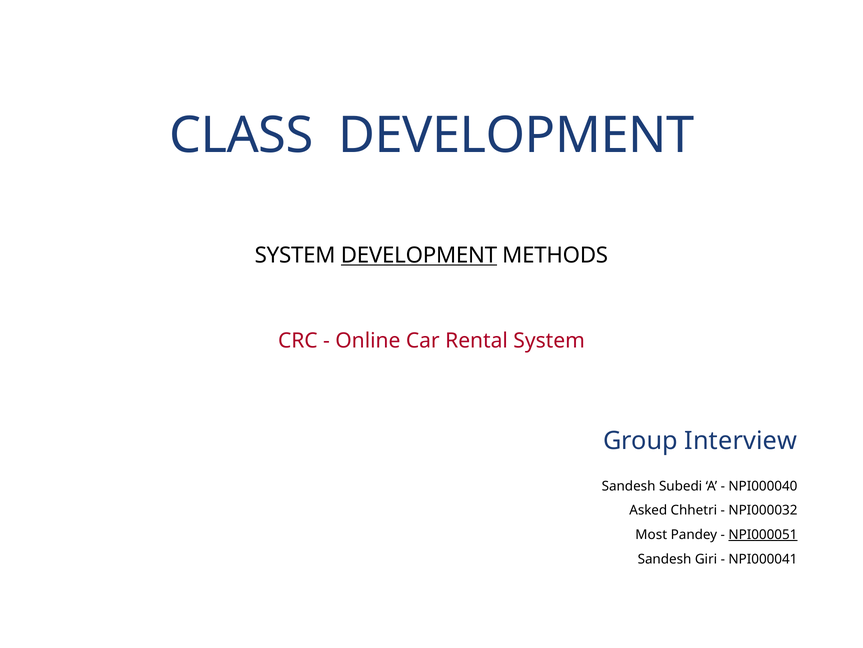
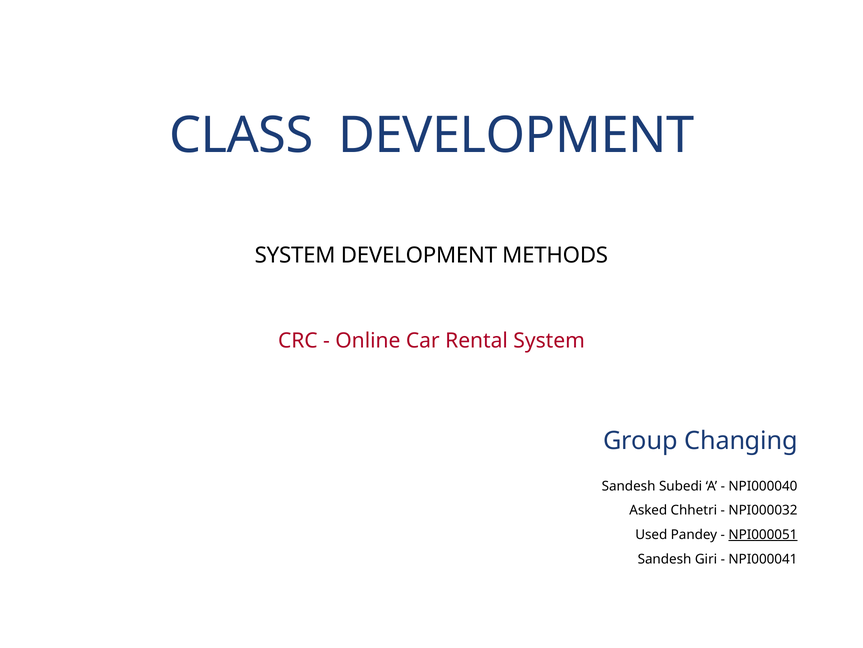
DEVELOPMENT at (419, 255) underline: present -> none
Interview: Interview -> Changing
Most: Most -> Used
